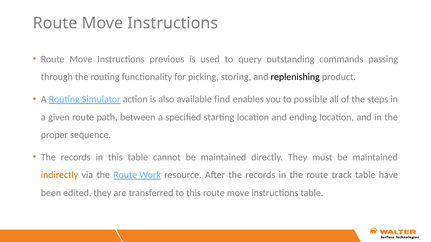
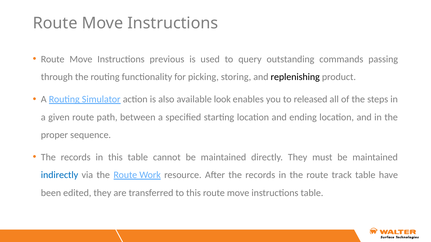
find: find -> look
possible: possible -> released
indirectly colour: orange -> blue
